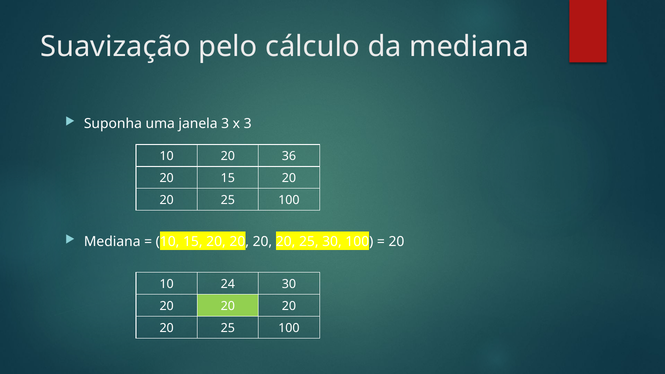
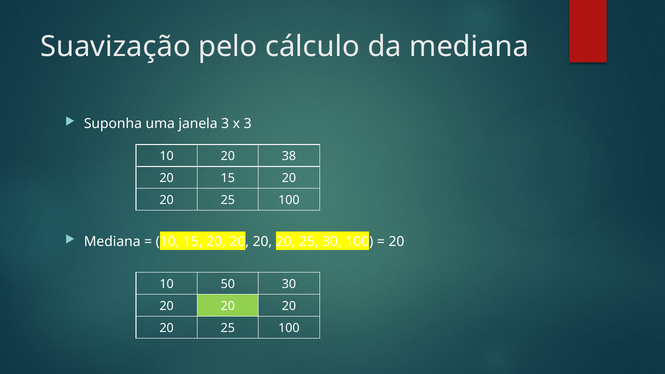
36: 36 -> 38
24: 24 -> 50
